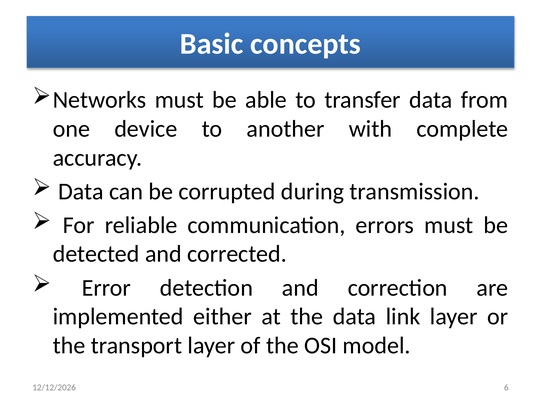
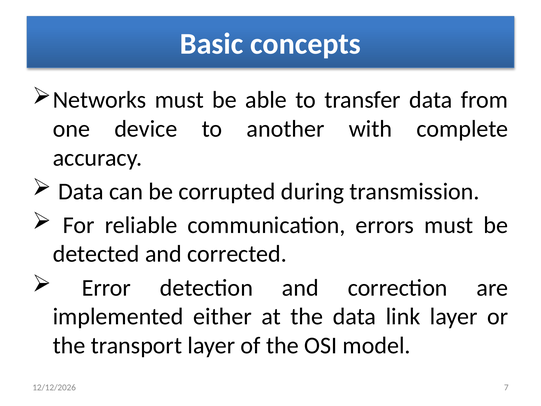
6: 6 -> 7
